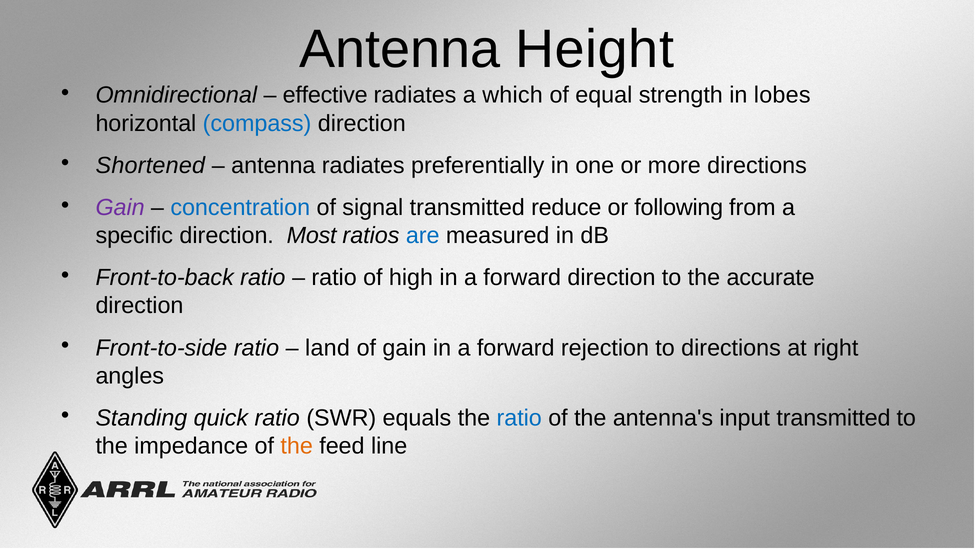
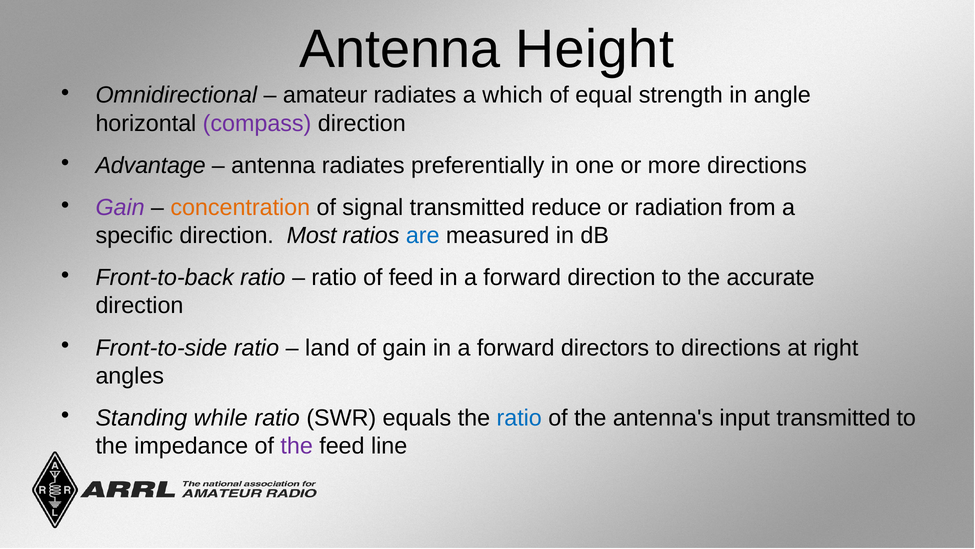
effective: effective -> amateur
lobes: lobes -> angle
compass colour: blue -> purple
Shortened: Shortened -> Advantage
concentration colour: blue -> orange
following: following -> radiation
of high: high -> feed
rejection: rejection -> directors
quick: quick -> while
the at (297, 446) colour: orange -> purple
